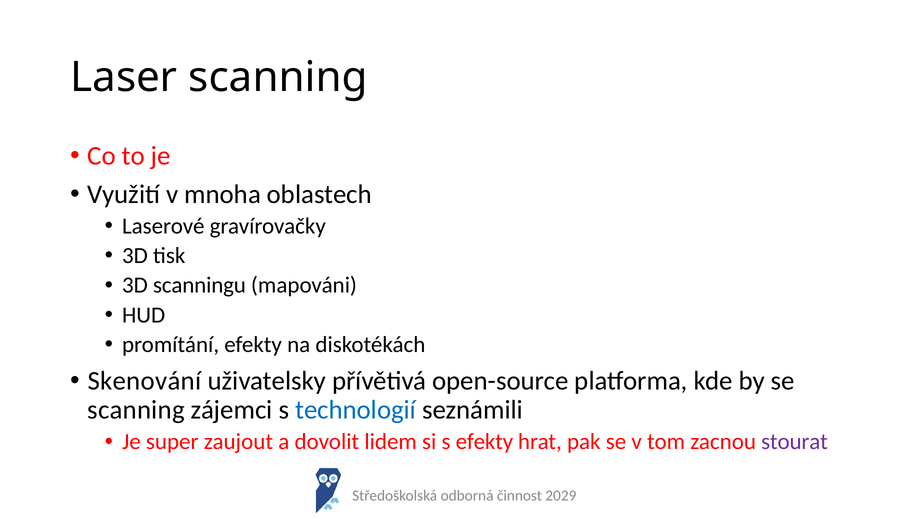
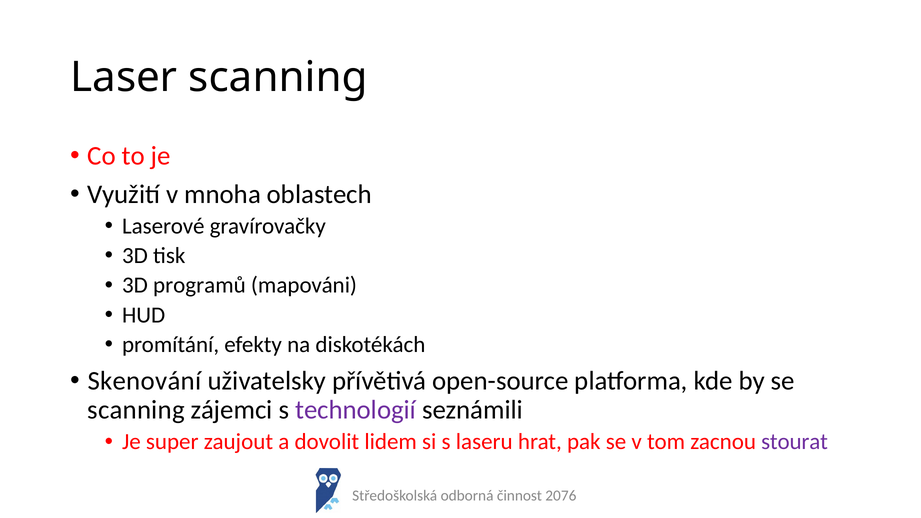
scanningu: scanningu -> programů
technologií colour: blue -> purple
s efekty: efekty -> laseru
2029: 2029 -> 2076
